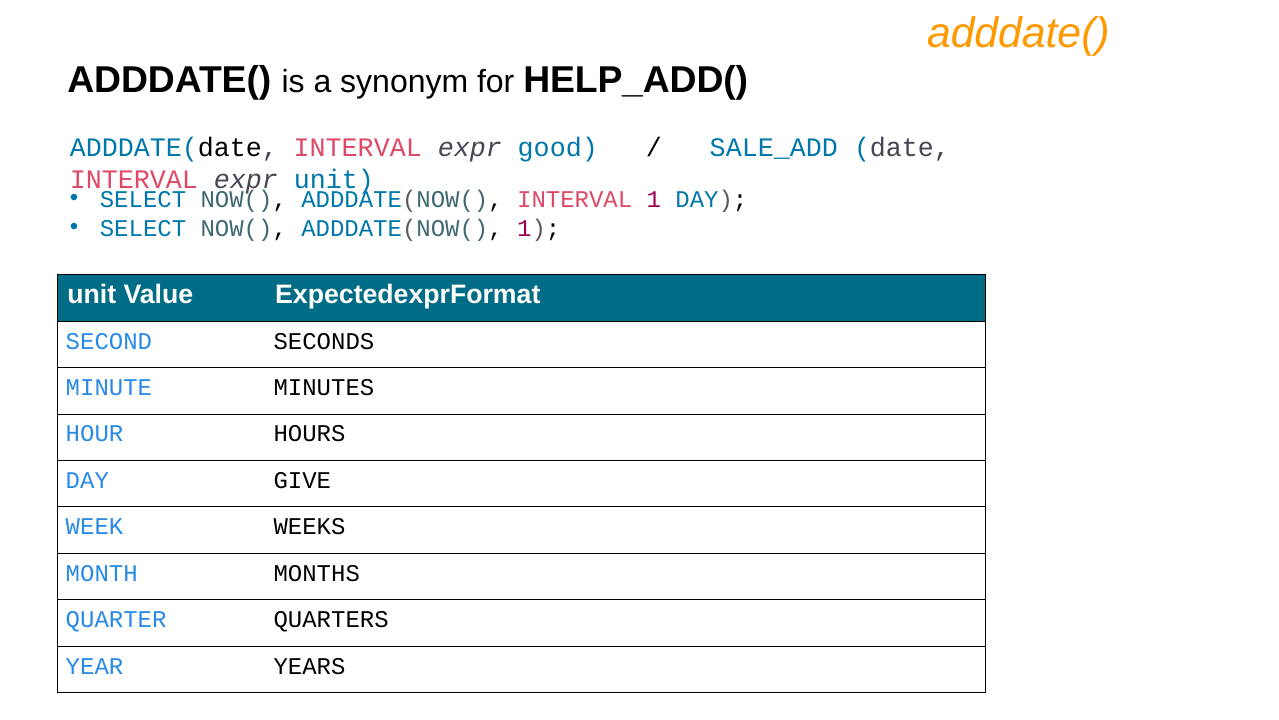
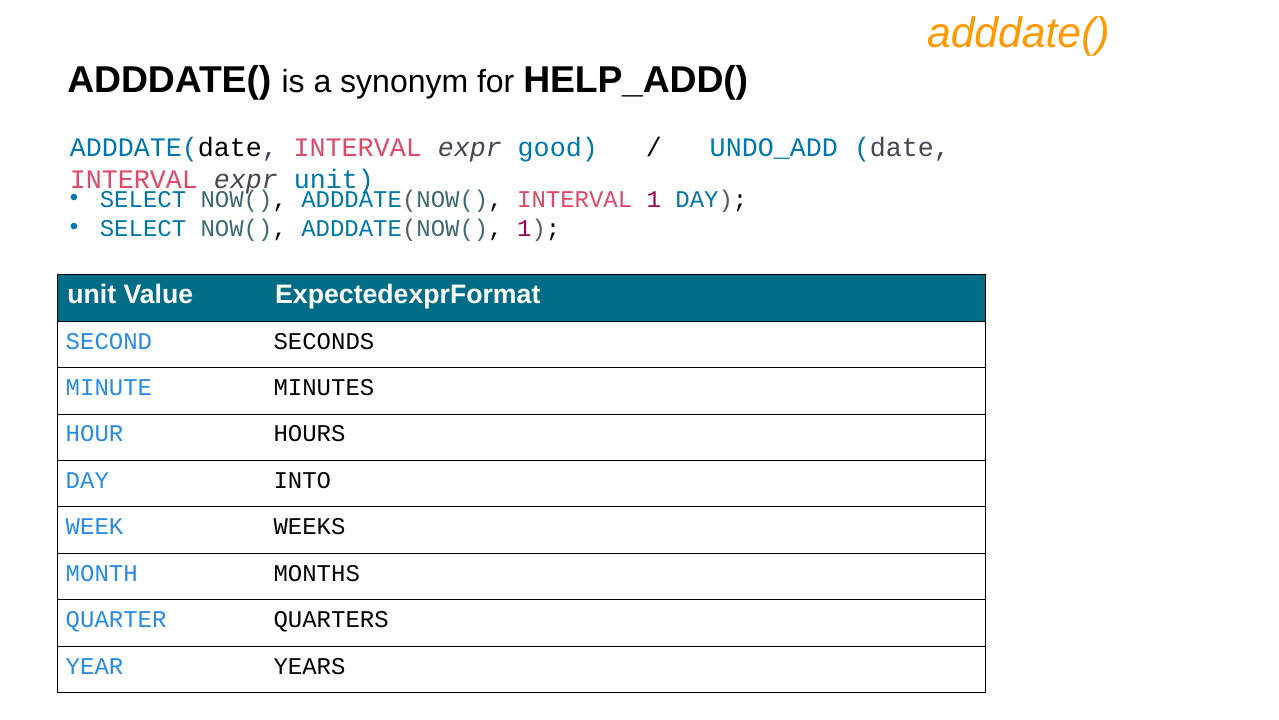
SALE_ADD: SALE_ADD -> UNDO_ADD
GIVE: GIVE -> INTO
